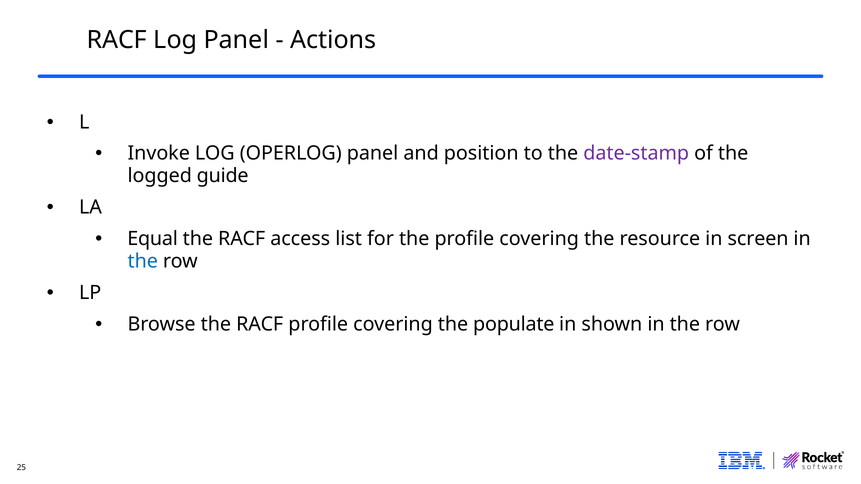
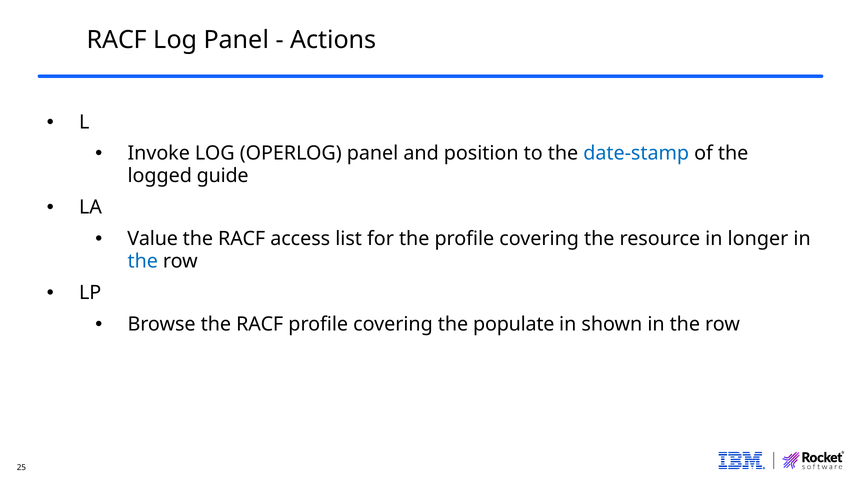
date-stamp colour: purple -> blue
Equal: Equal -> Value
screen: screen -> longer
